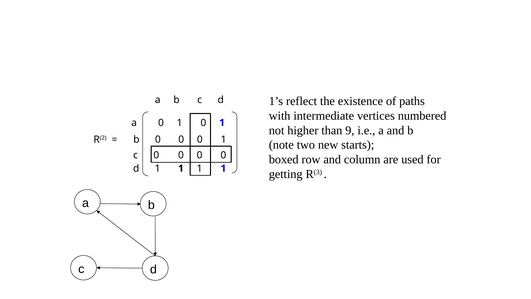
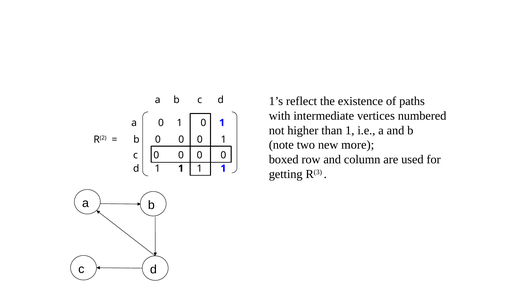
than 9: 9 -> 1
starts: starts -> more
